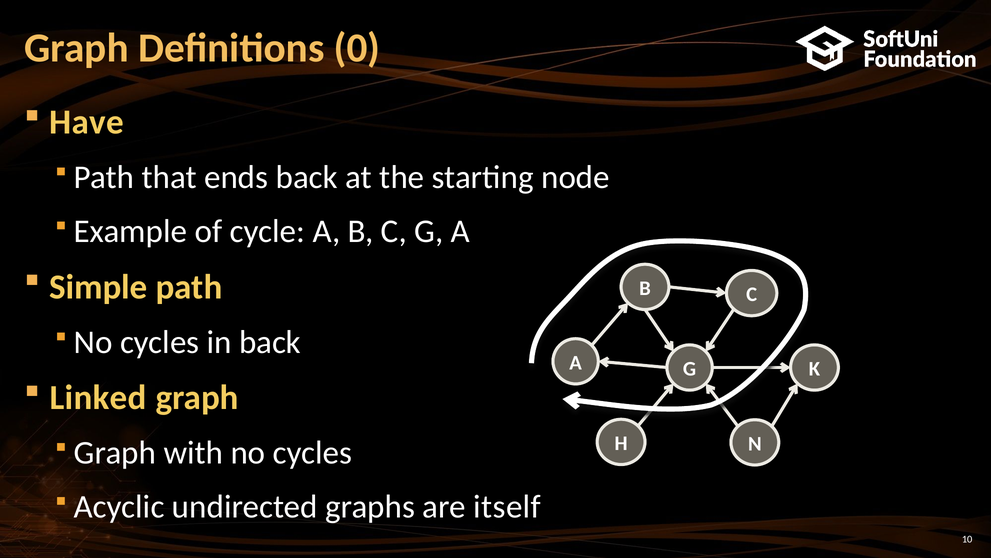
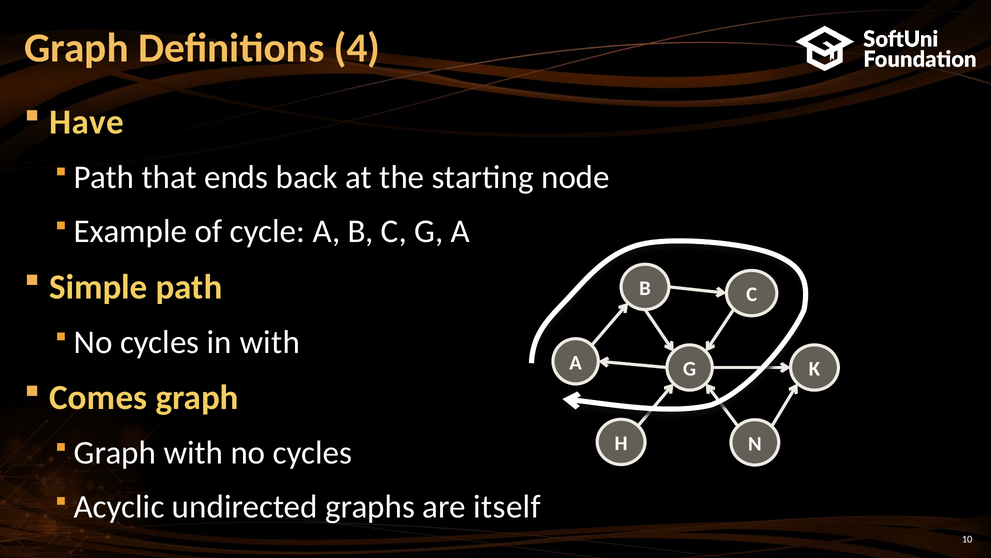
0: 0 -> 4
in back: back -> with
Linked: Linked -> Comes
